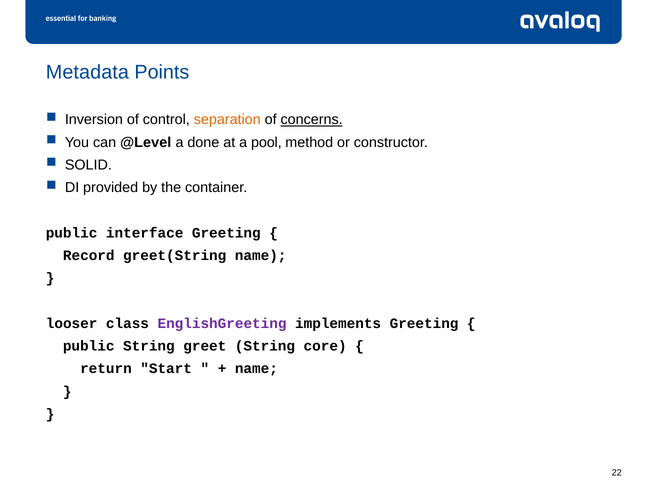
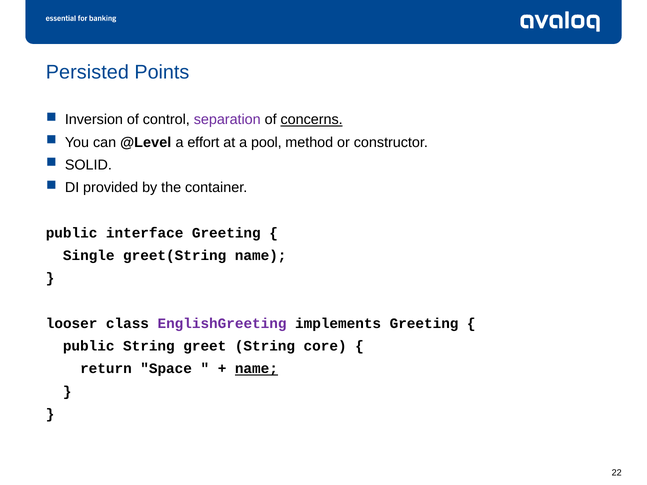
Metadata: Metadata -> Persisted
separation colour: orange -> purple
done: done -> effort
Record: Record -> Single
Start: Start -> Space
name at (256, 369) underline: none -> present
